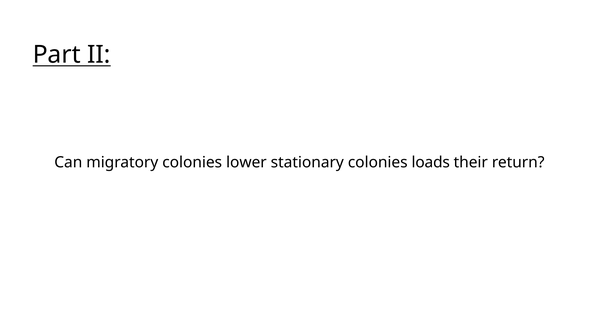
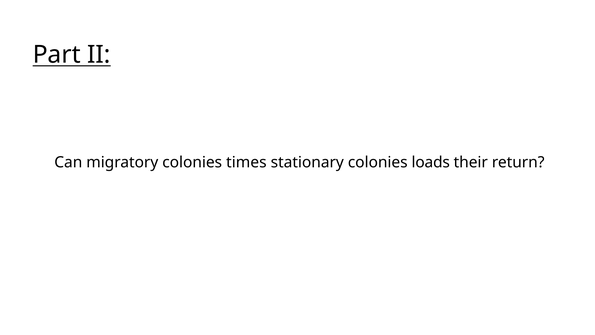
lower: lower -> times
